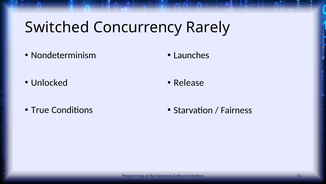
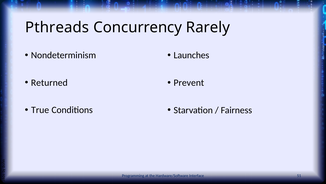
Switched: Switched -> Pthreads
Unlocked: Unlocked -> Returned
Release: Release -> Prevent
